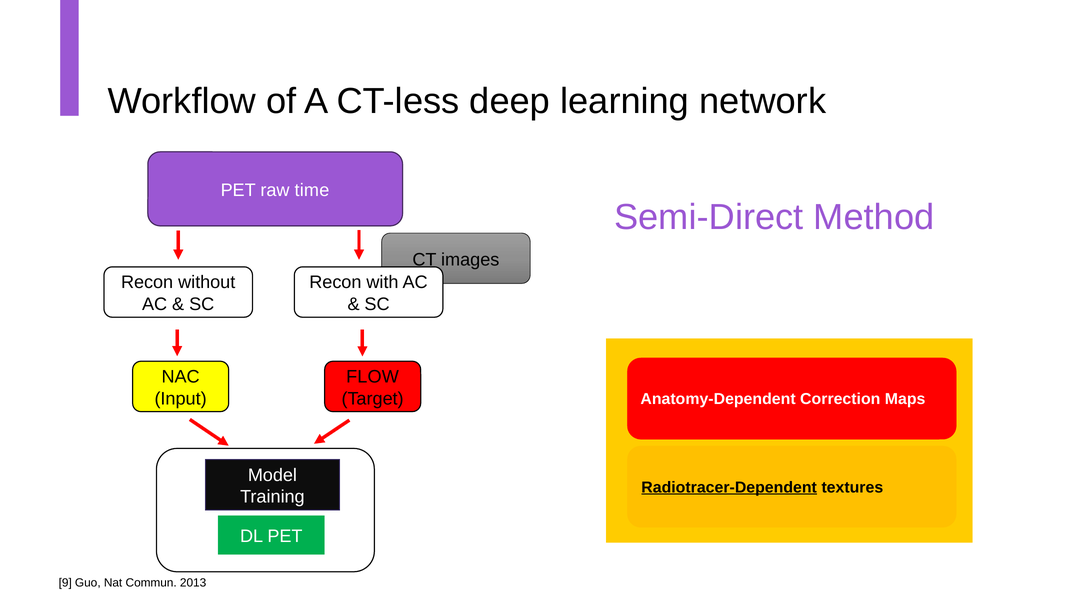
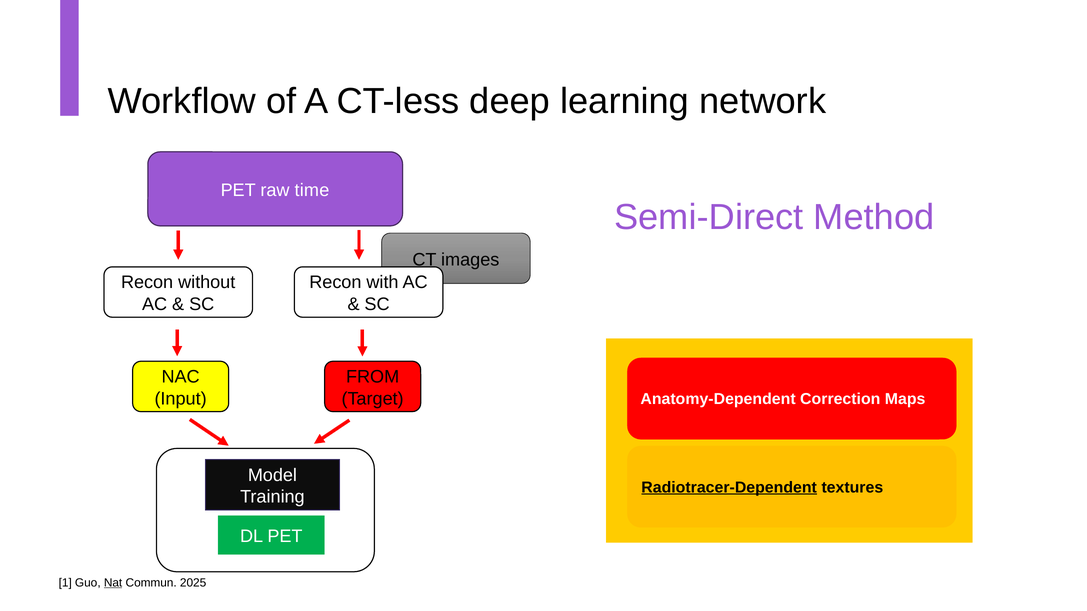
FLOW: FLOW -> FROM
9: 9 -> 1
Nat underline: none -> present
2013: 2013 -> 2025
